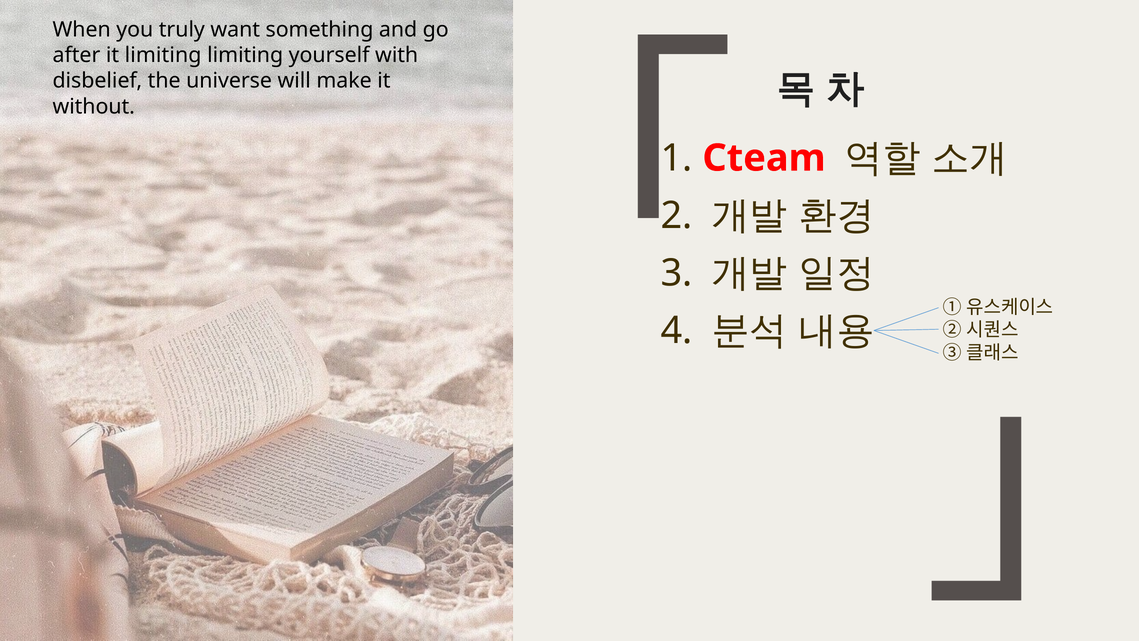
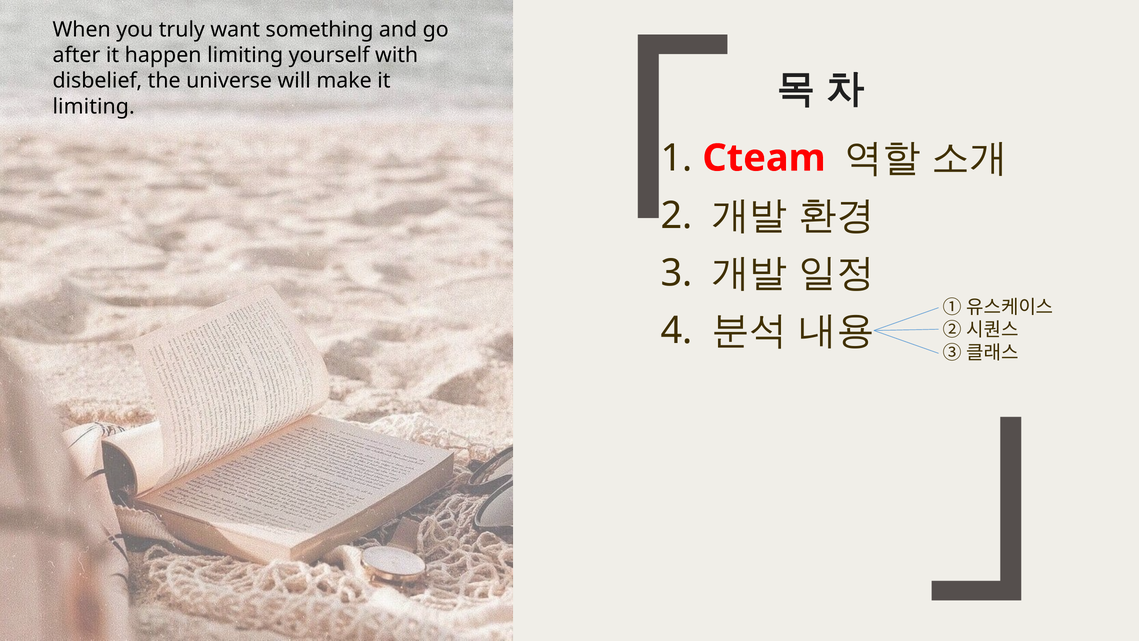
it limiting: limiting -> happen
without at (94, 107): without -> limiting
